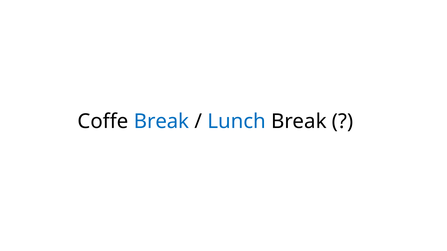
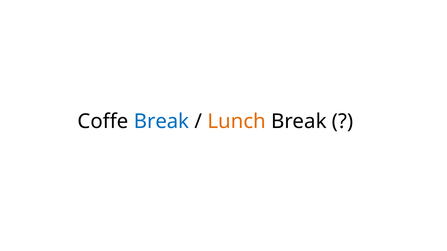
Lunch colour: blue -> orange
